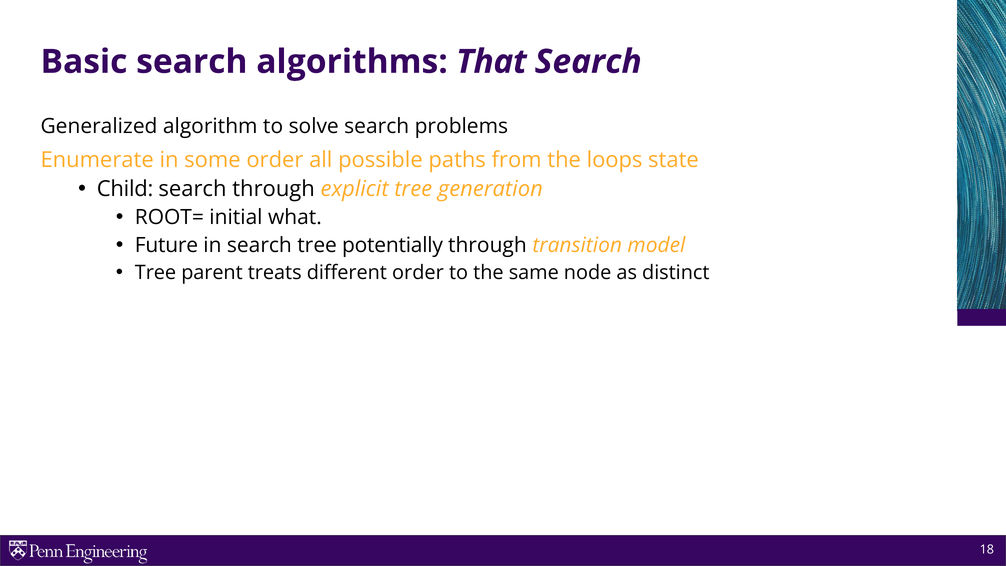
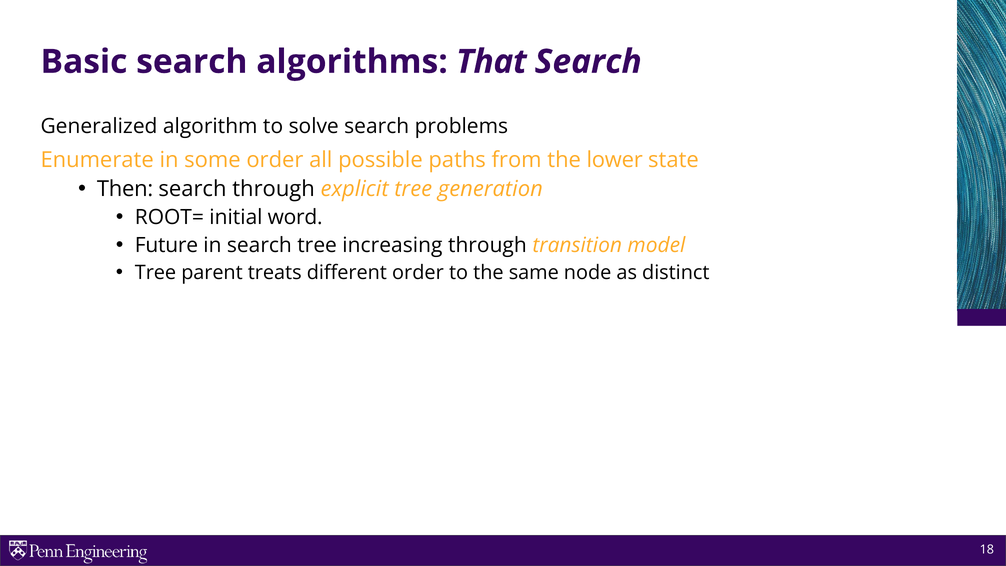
loops: loops -> lower
Child: Child -> Then
what: what -> word
potentially: potentially -> increasing
